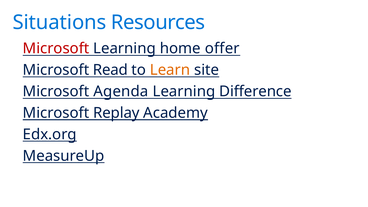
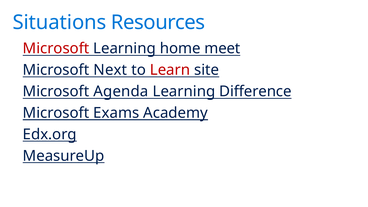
offer: offer -> meet
Read: Read -> Next
Learn colour: orange -> red
Replay: Replay -> Exams
